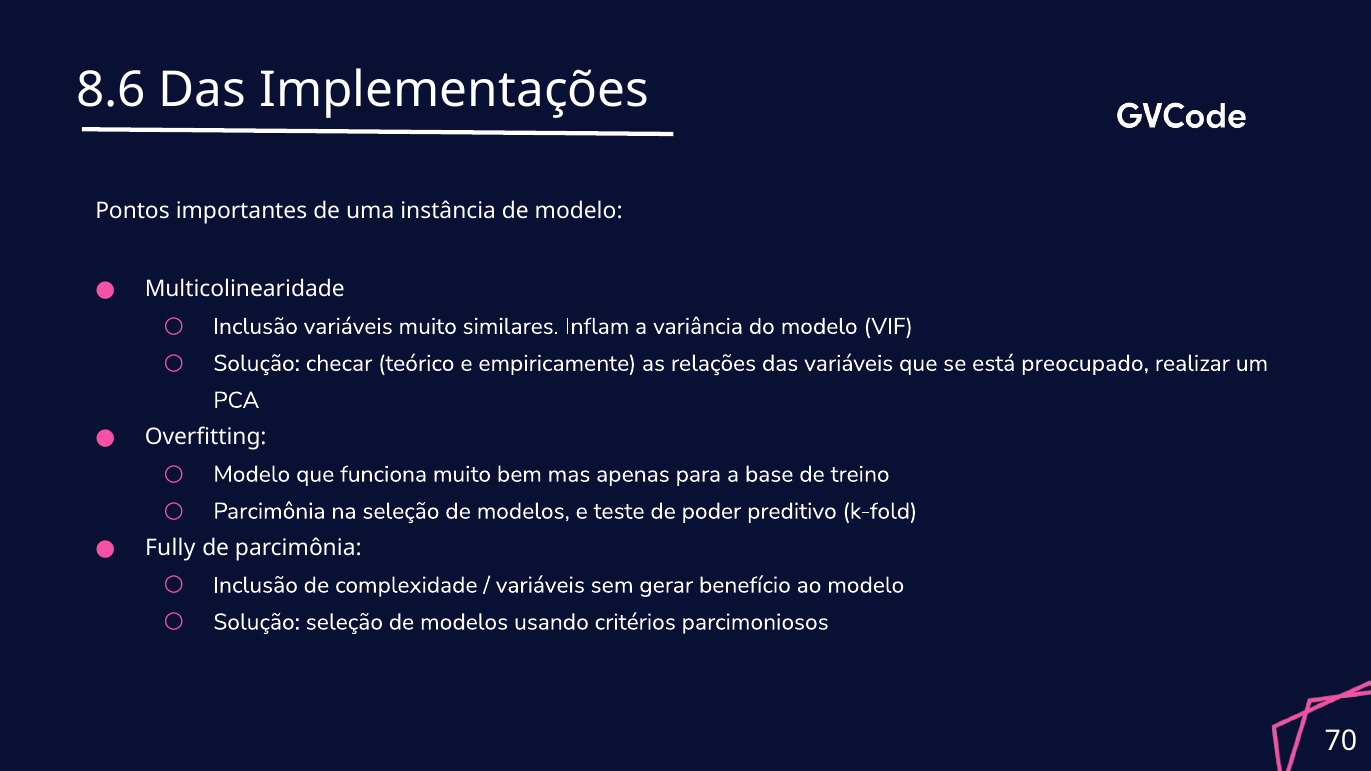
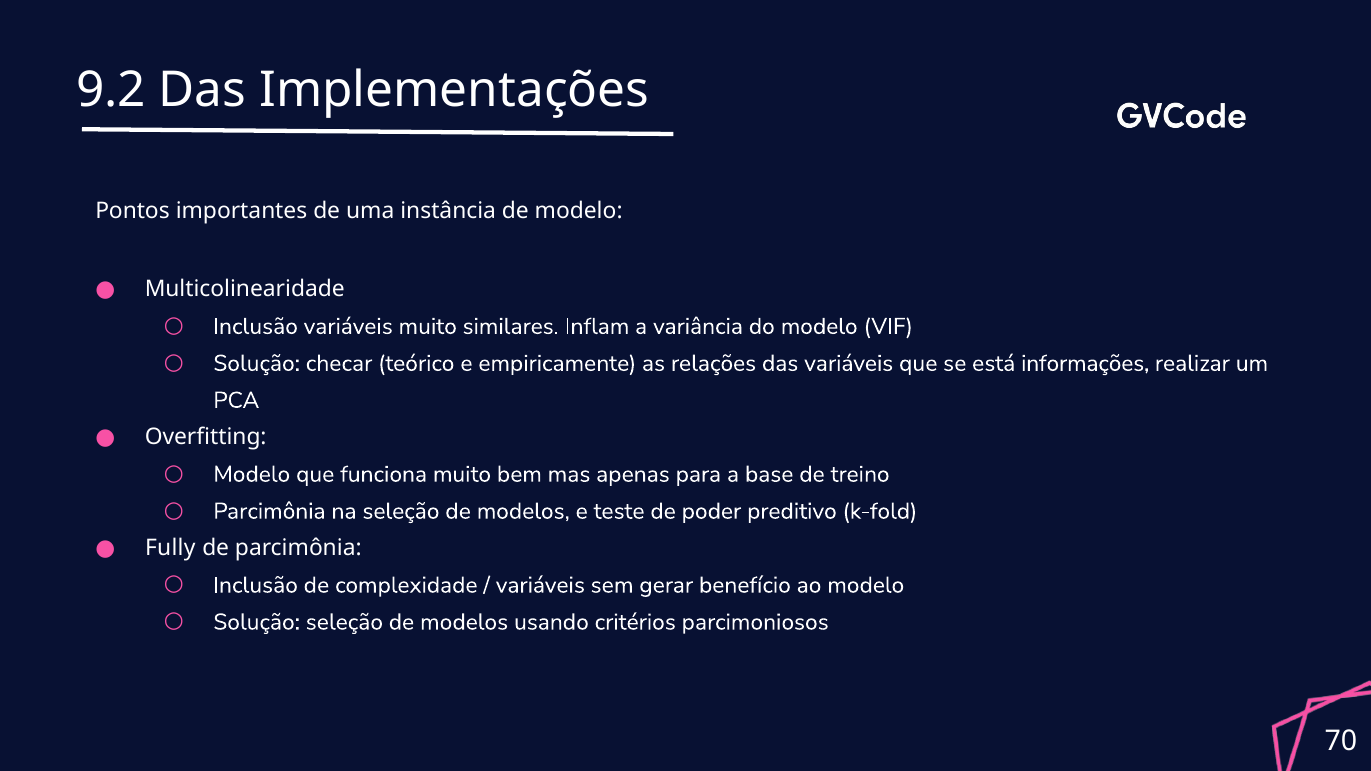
8.6: 8.6 -> 9.2
preocupado: preocupado -> informações
